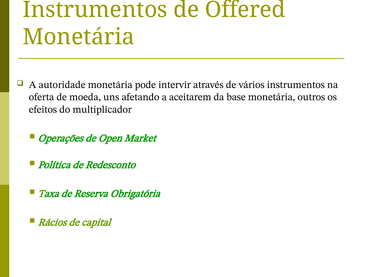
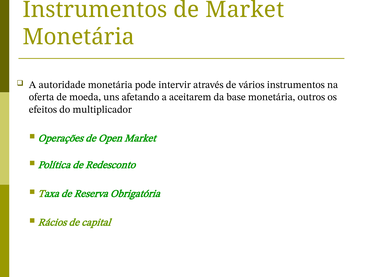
de Offered: Offered -> Market
